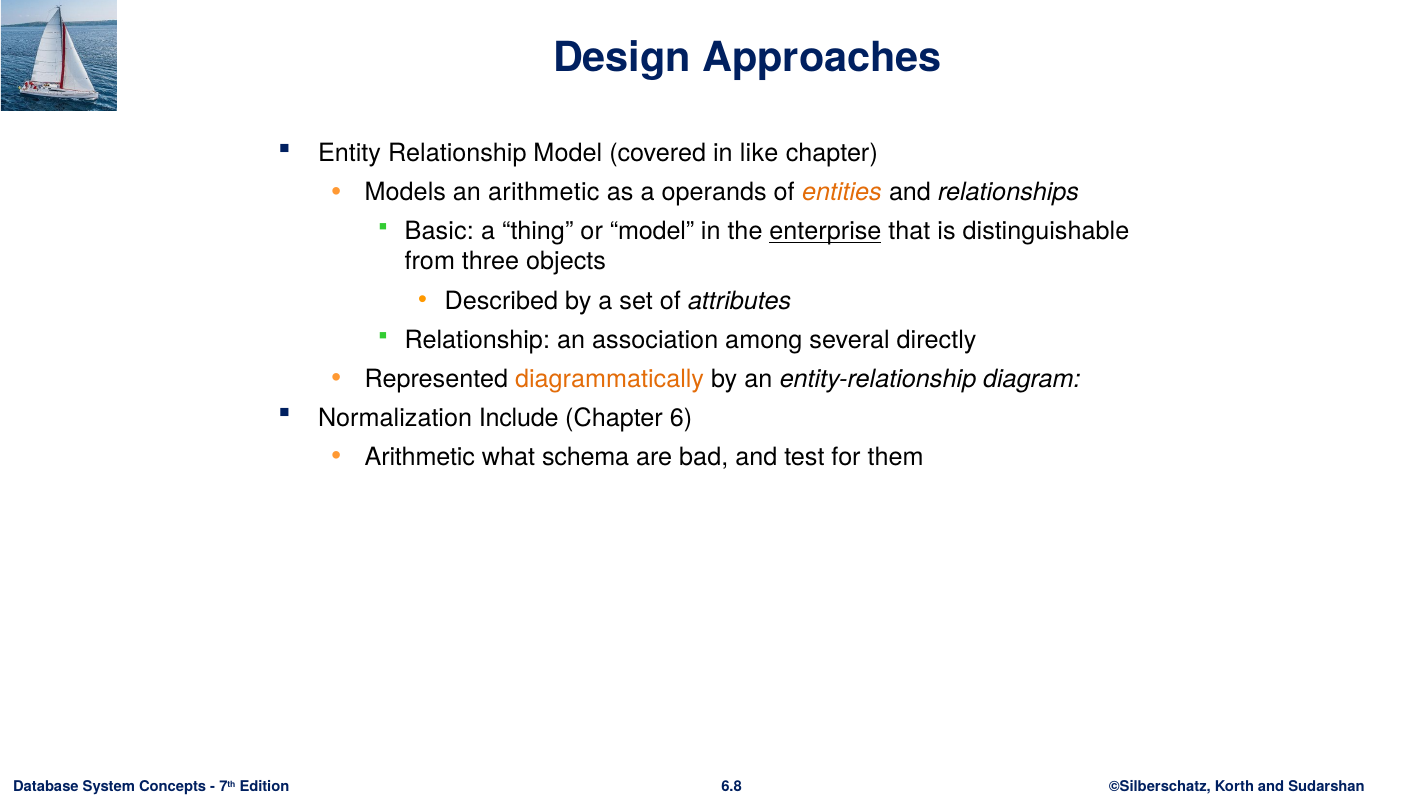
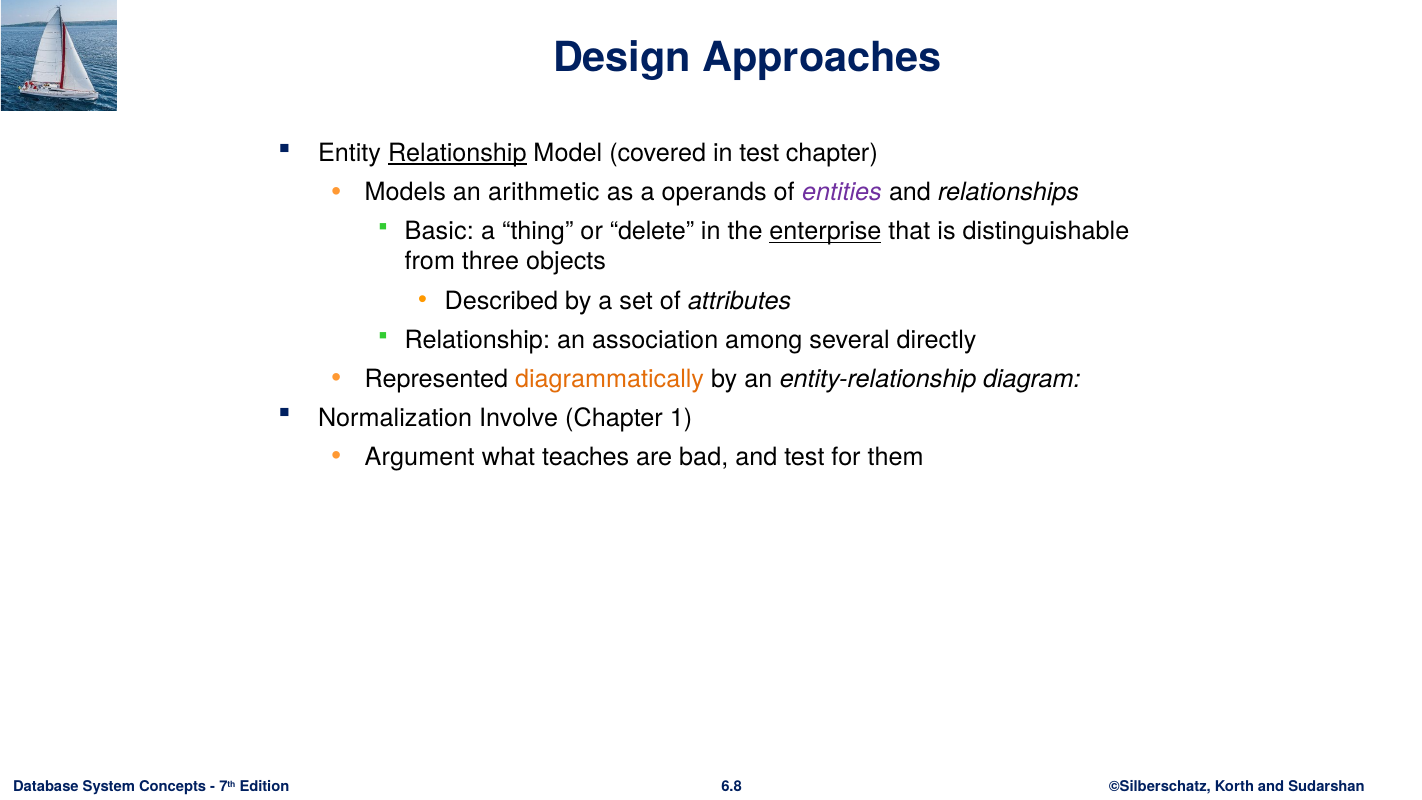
Relationship at (457, 153) underline: none -> present
in like: like -> test
entities colour: orange -> purple
or model: model -> delete
Include: Include -> Involve
6: 6 -> 1
Arithmetic at (420, 457): Arithmetic -> Argument
schema: schema -> teaches
